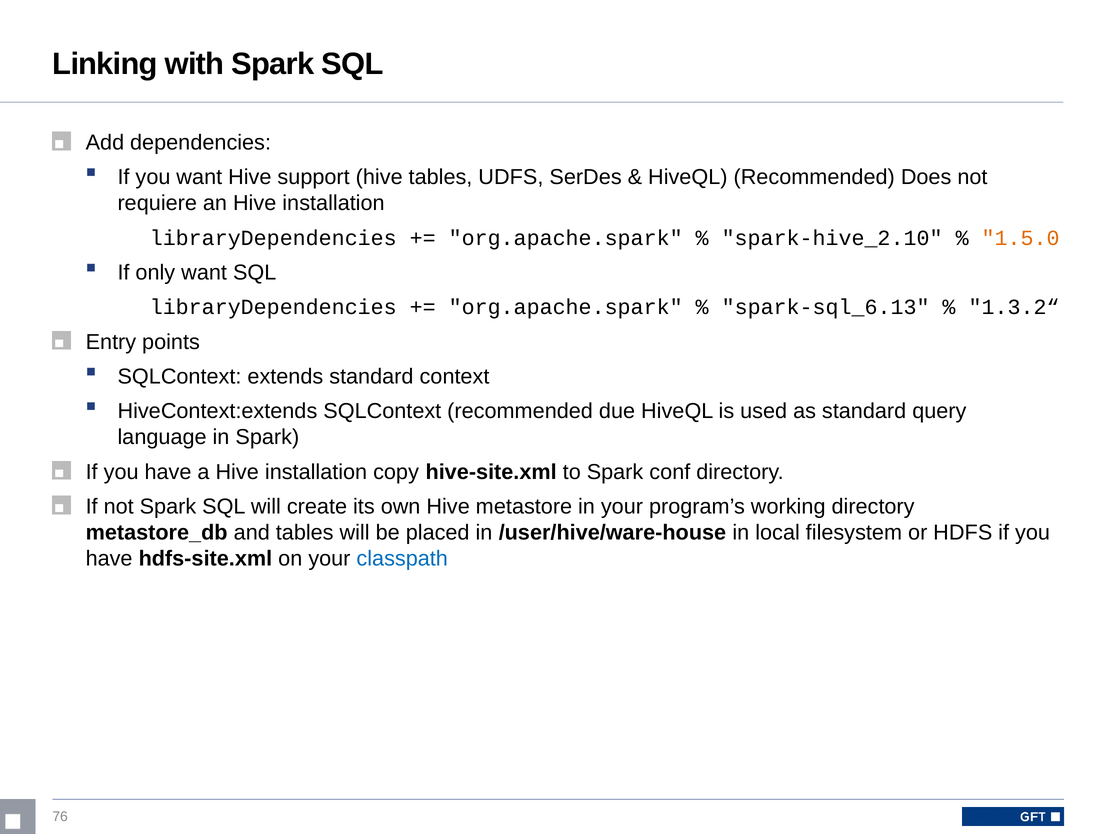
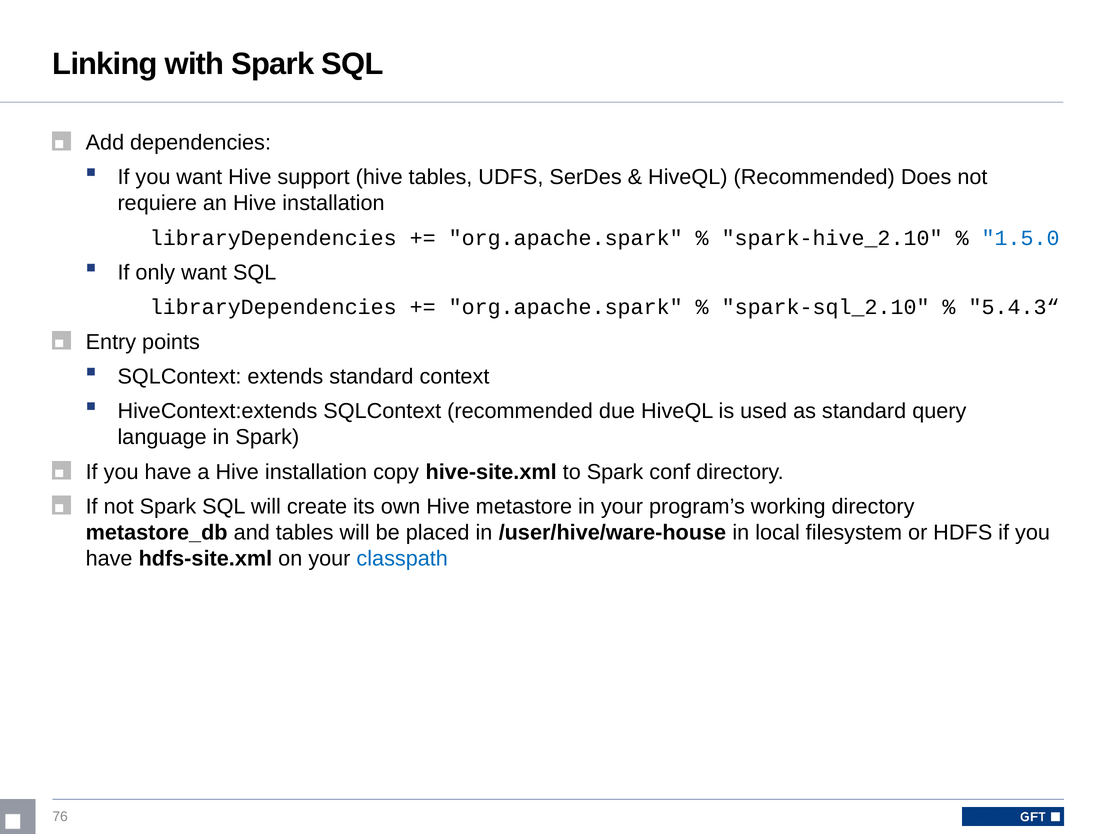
1.5.0 colour: orange -> blue
spark-sql_6.13: spark-sql_6.13 -> spark-sql_2.10
1.3.2“: 1.3.2“ -> 5.4.3“
